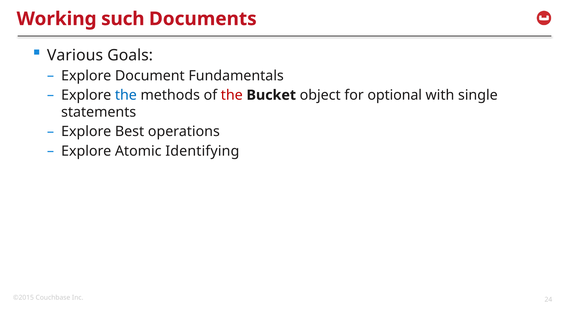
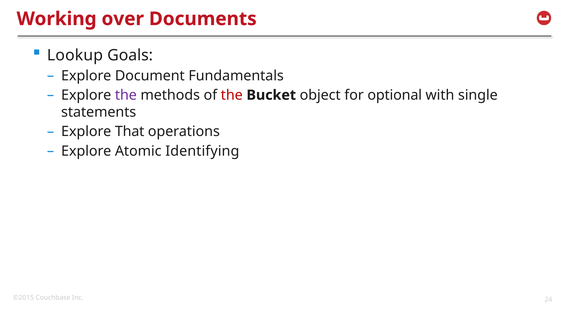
such: such -> over
Various: Various -> Lookup
the at (126, 95) colour: blue -> purple
Best: Best -> That
